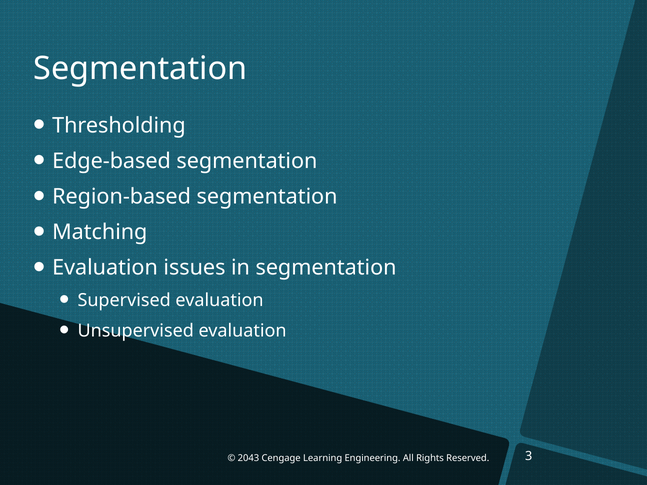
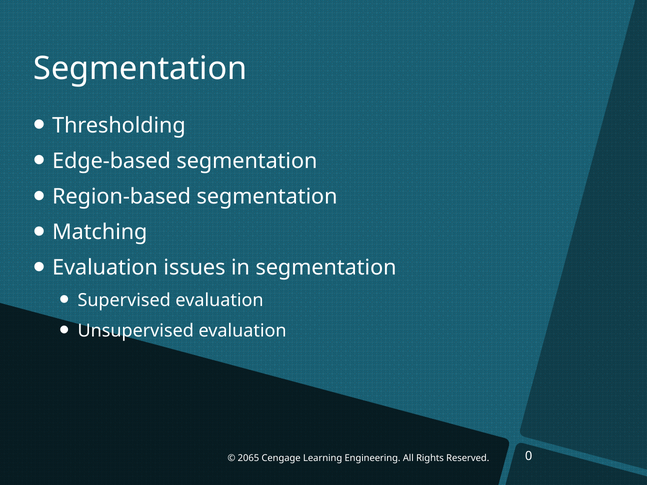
2043: 2043 -> 2065
3: 3 -> 0
